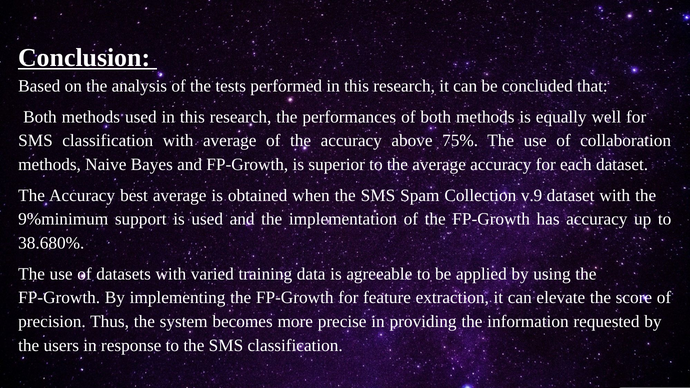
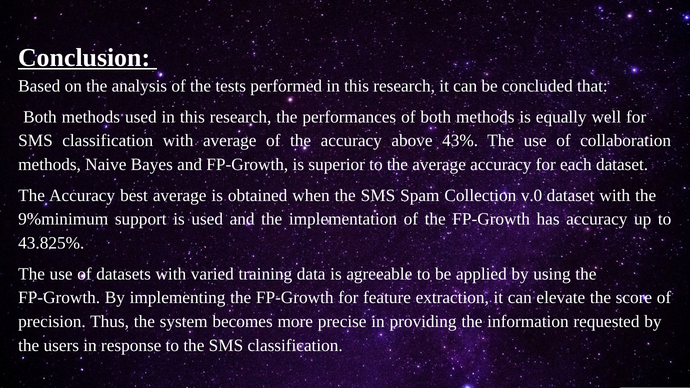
75%: 75% -> 43%
v.9: v.9 -> v.0
38.680%: 38.680% -> 43.825%
